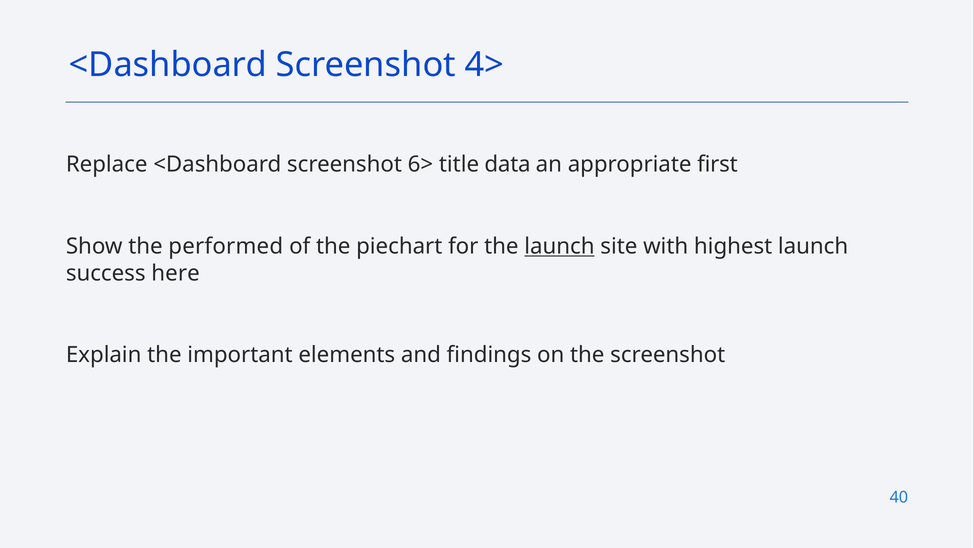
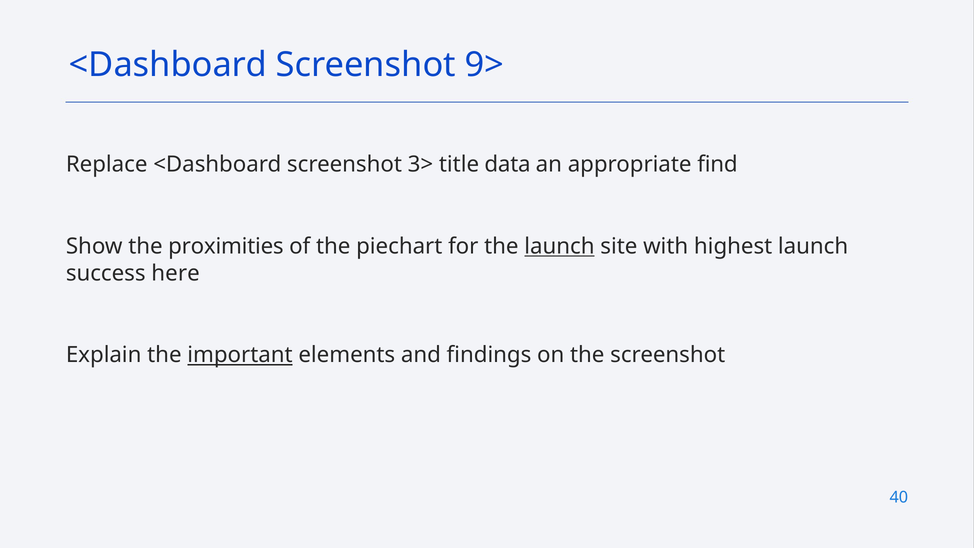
4>: 4> -> 9>
6>: 6> -> 3>
first: first -> find
performed: performed -> proximities
important underline: none -> present
